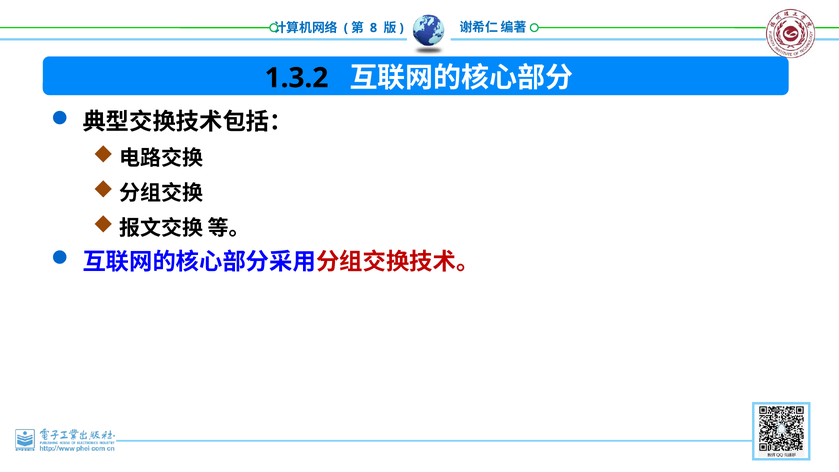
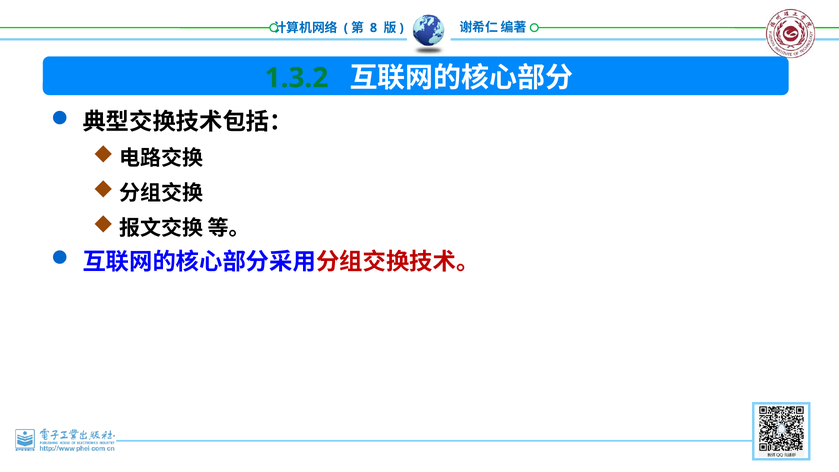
1.3.2 colour: black -> green
